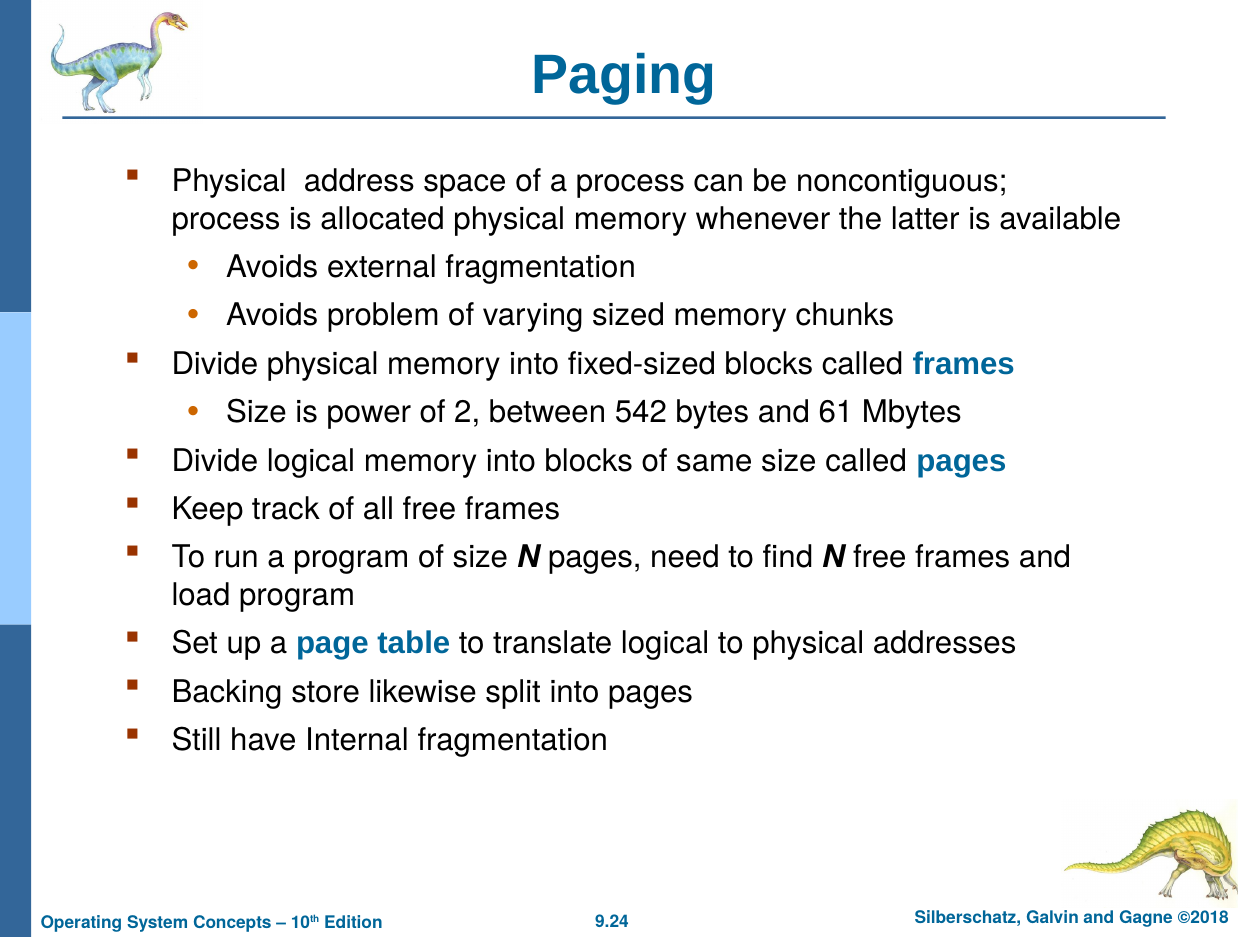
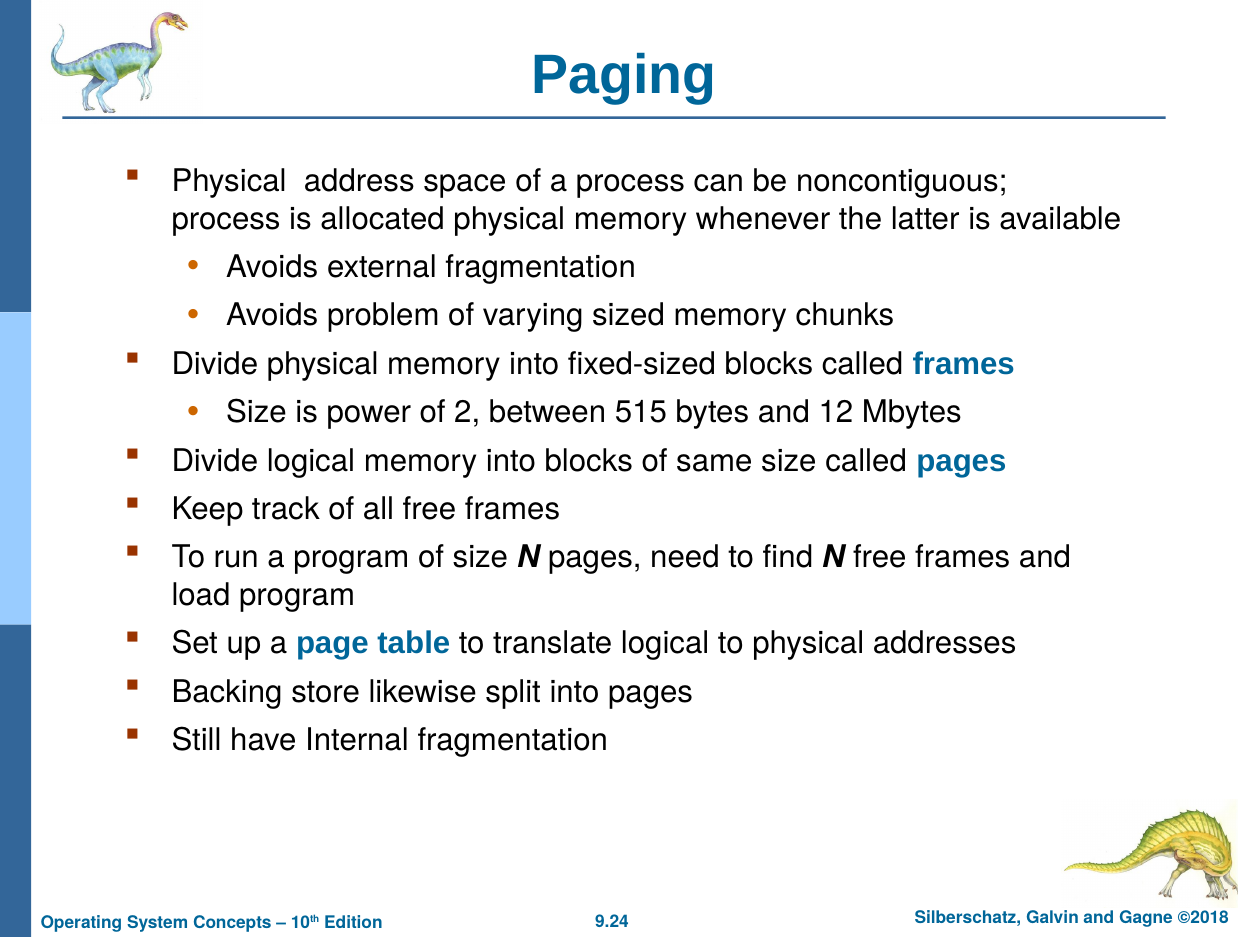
542: 542 -> 515
61: 61 -> 12
